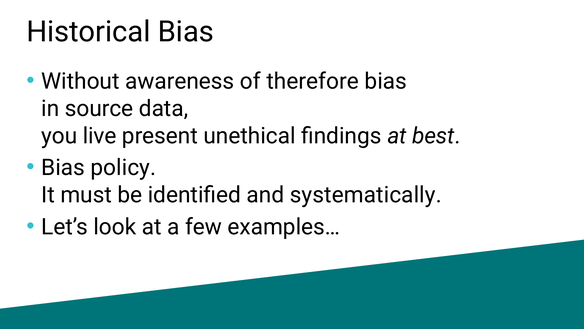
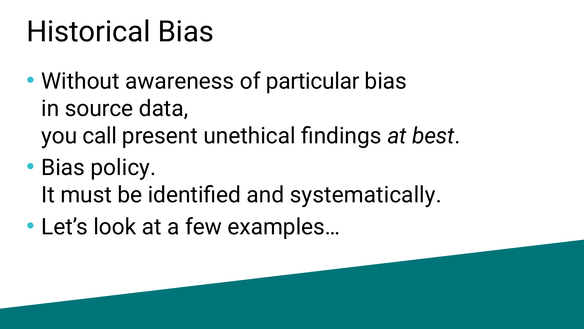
therefore: therefore -> particular
live: live -> call
